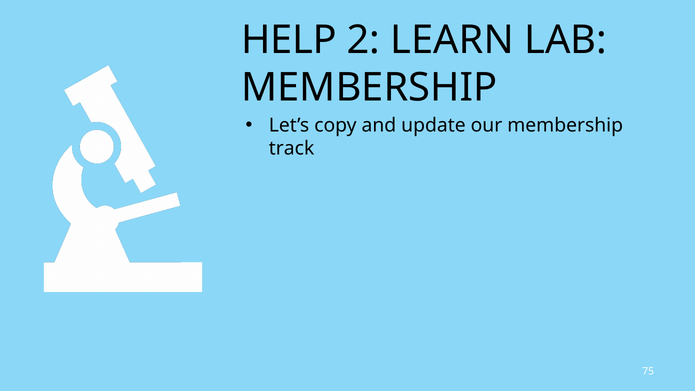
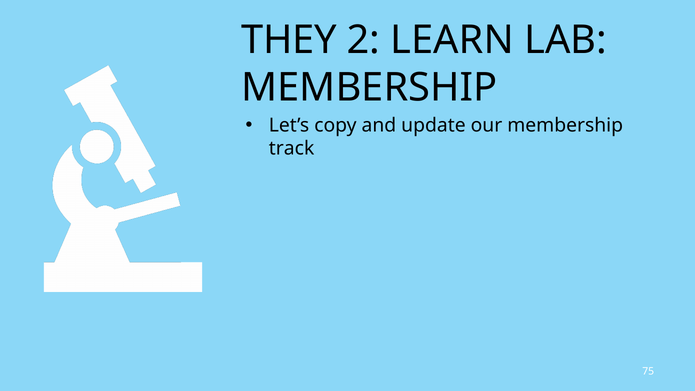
HELP: HELP -> THEY
